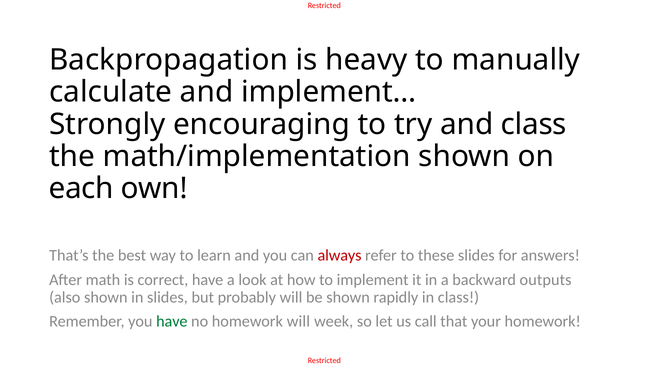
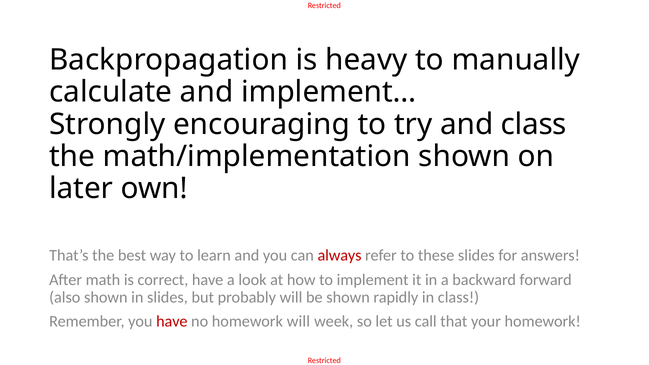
each: each -> later
outputs: outputs -> forward
have at (172, 321) colour: green -> red
